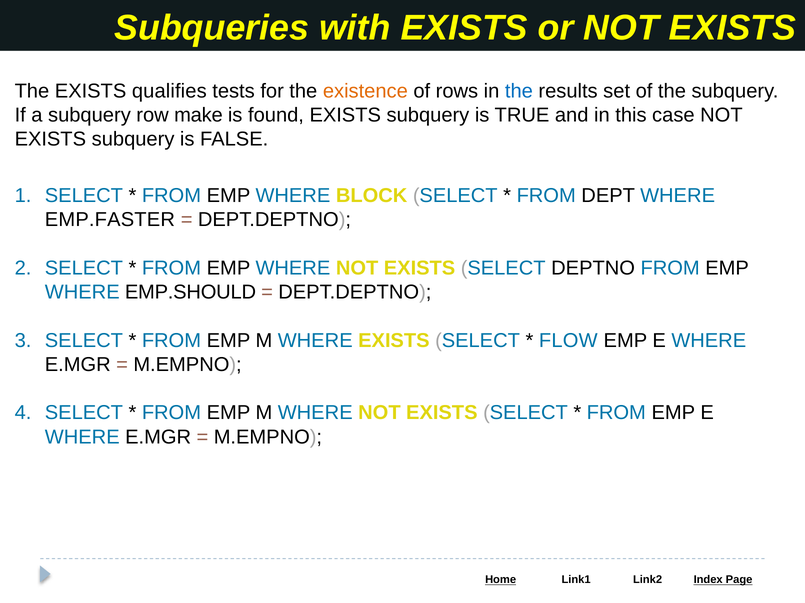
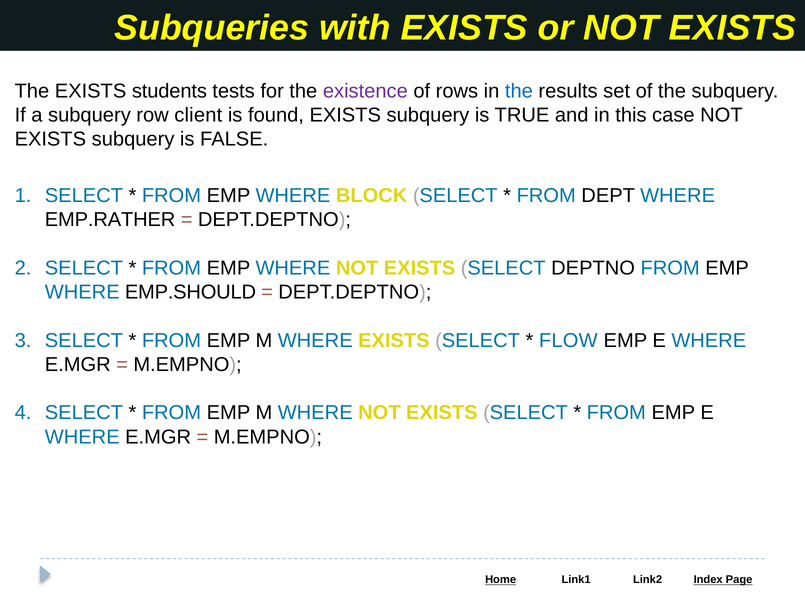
qualifies: qualifies -> students
existence colour: orange -> purple
make: make -> client
EMP.FASTER: EMP.FASTER -> EMP.RATHER
